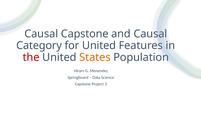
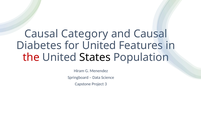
Capstone at (85, 34): Capstone -> Category
Category: Category -> Diabetes
States colour: orange -> black
